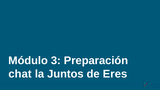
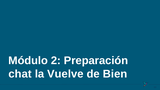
3: 3 -> 2
Juntos: Juntos -> Vuelve
Eres: Eres -> Bien
